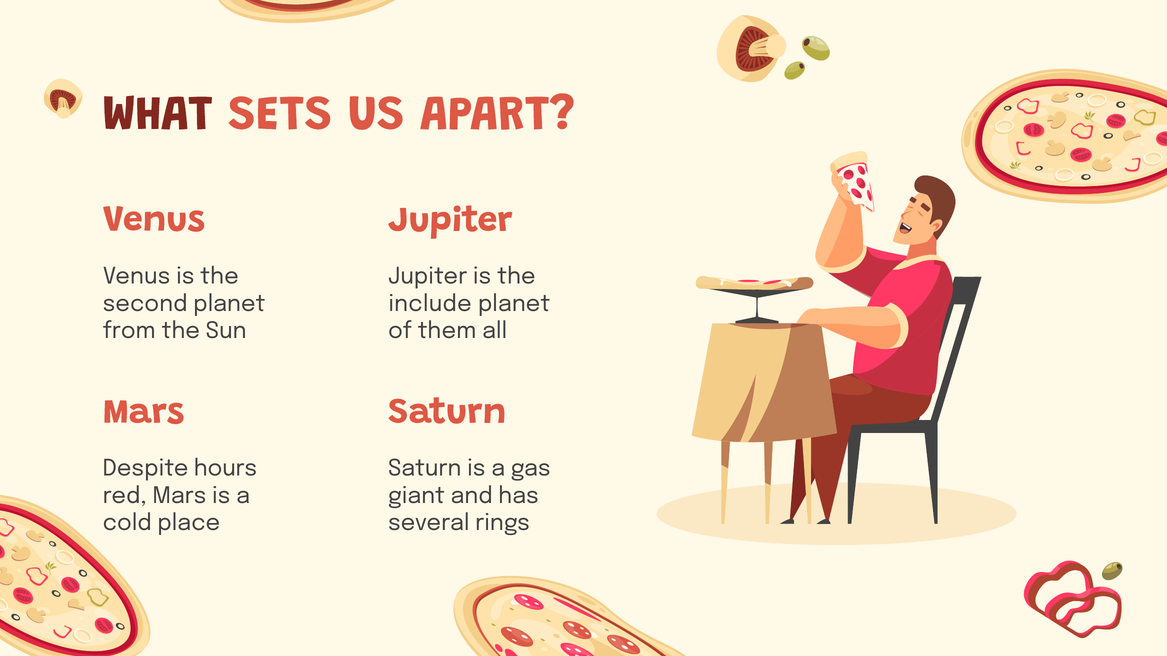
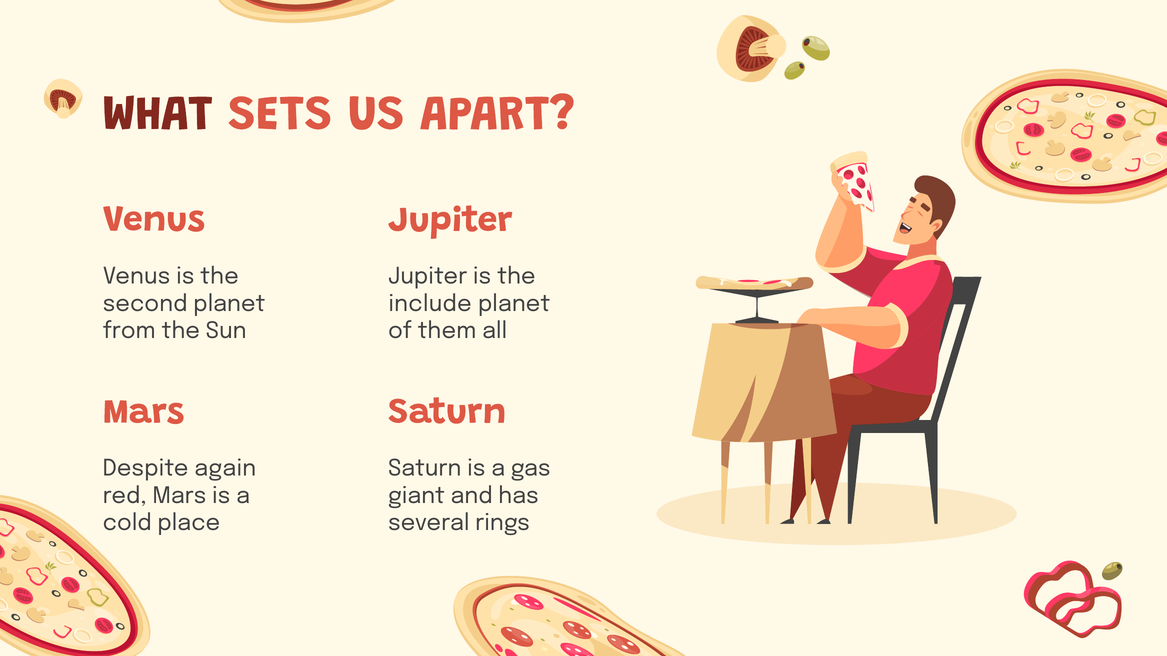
hours: hours -> again
